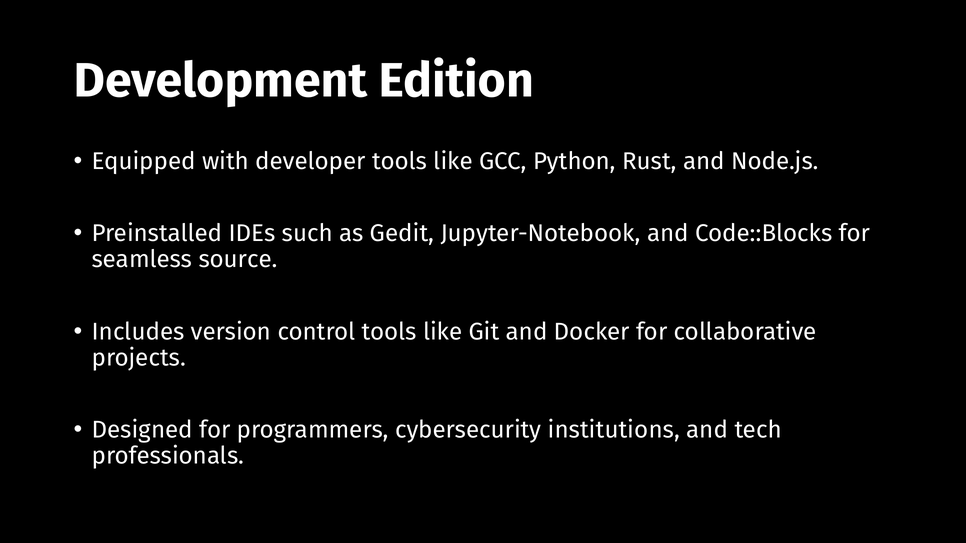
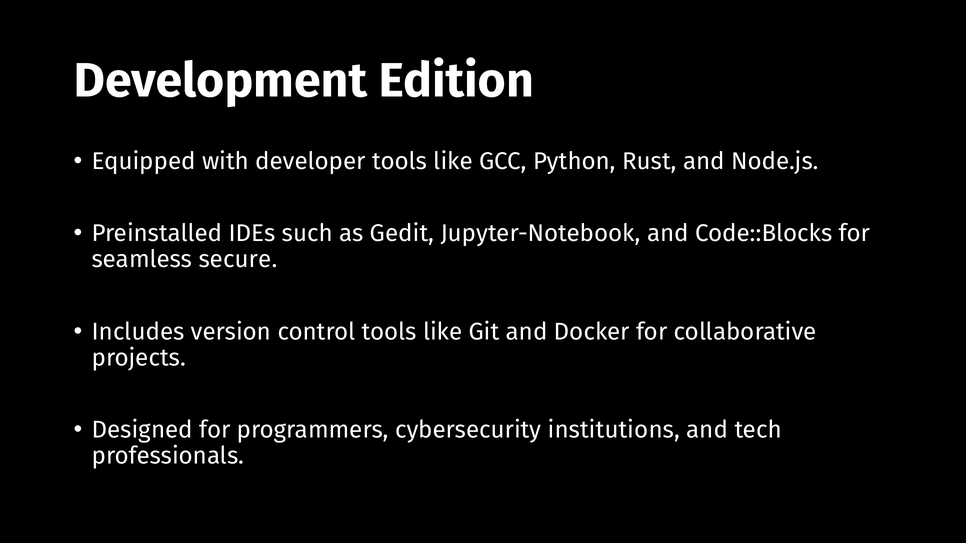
source: source -> secure
